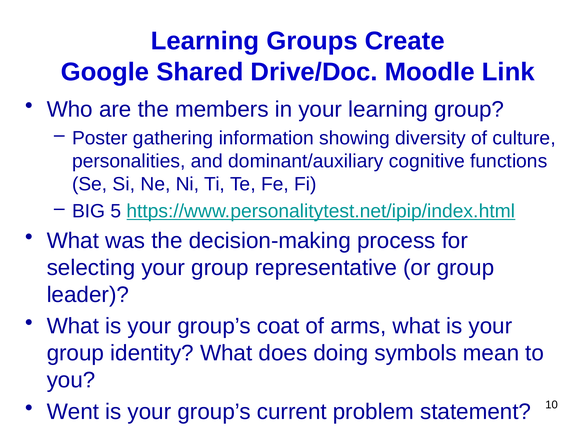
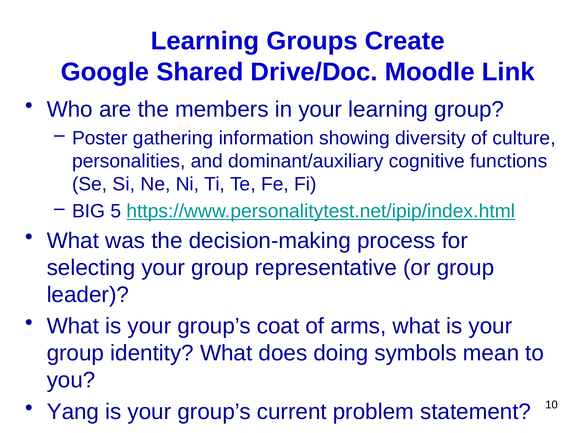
Went: Went -> Yang
